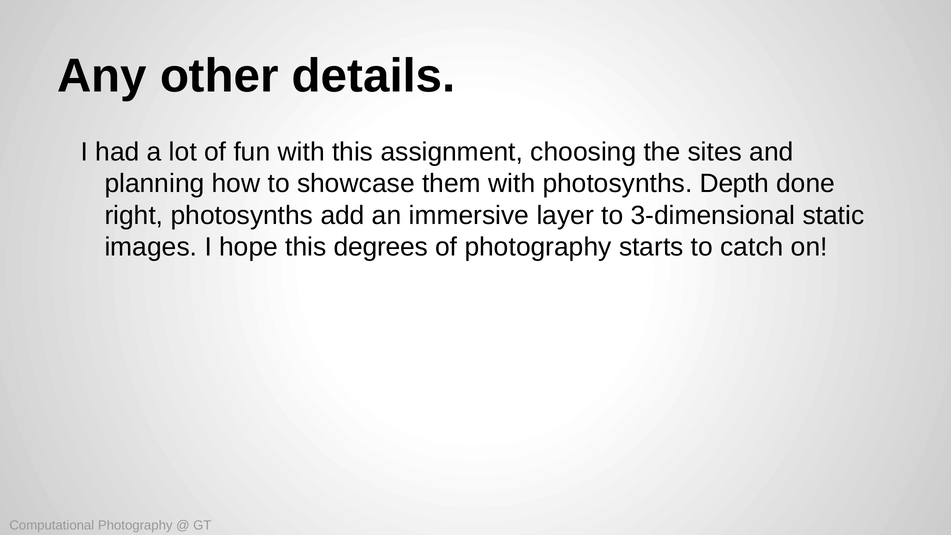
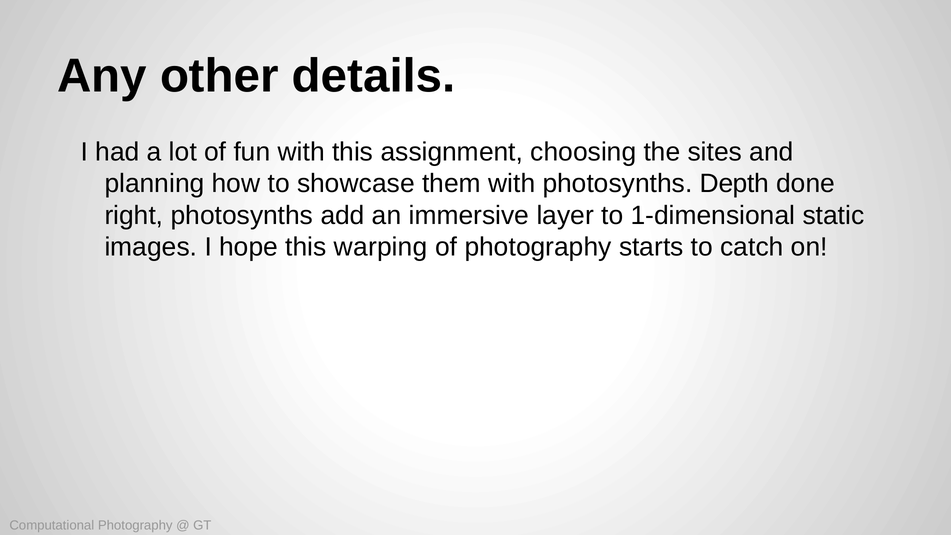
3-dimensional: 3-dimensional -> 1-dimensional
degrees: degrees -> warping
